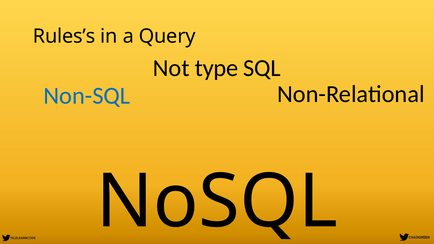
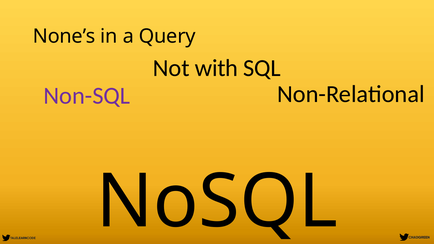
Rules’s: Rules’s -> None’s
type: type -> with
Non-SQL colour: blue -> purple
